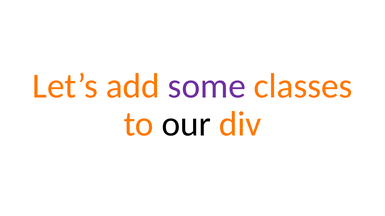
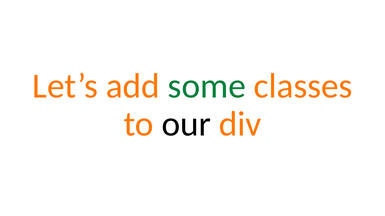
some colour: purple -> green
